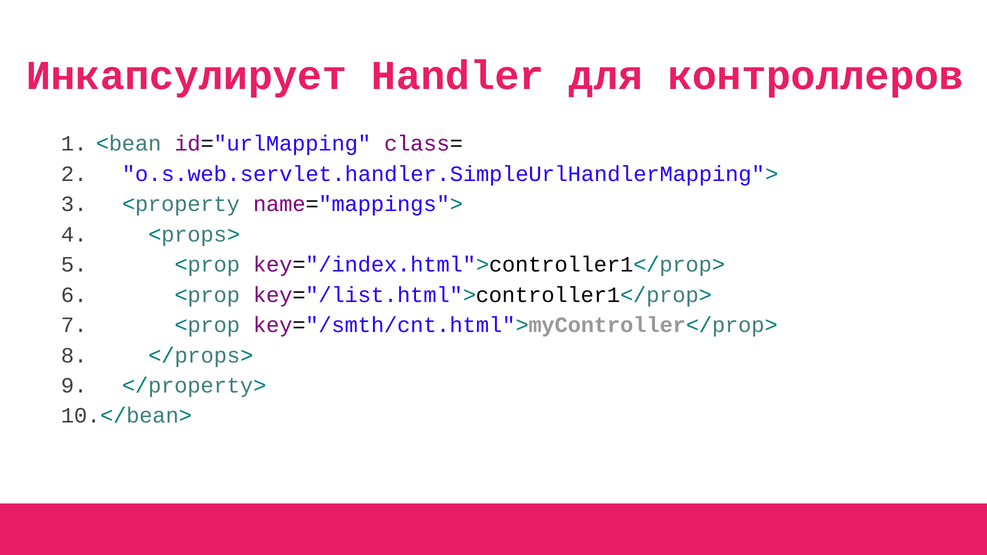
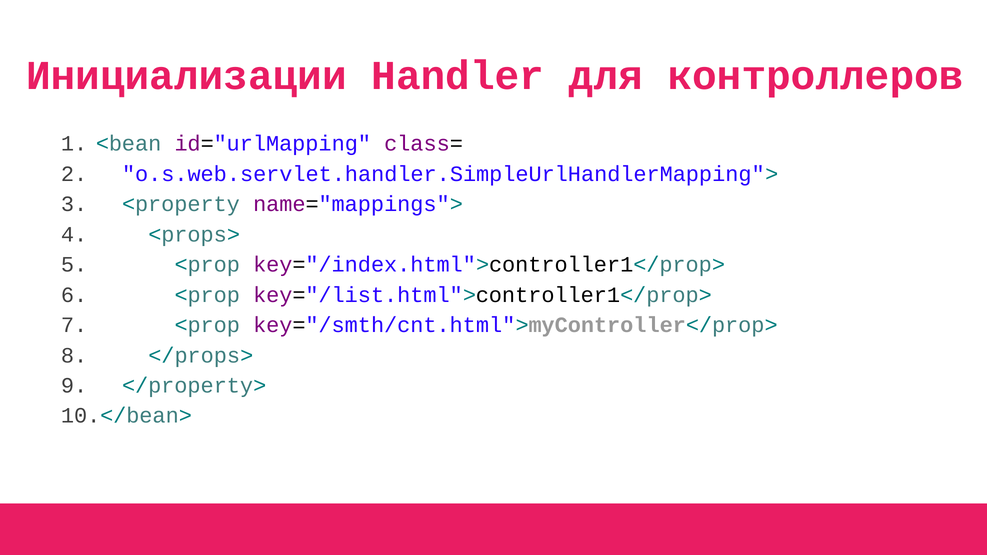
Инкапсулирует: Инкапсулирует -> Инициализации
